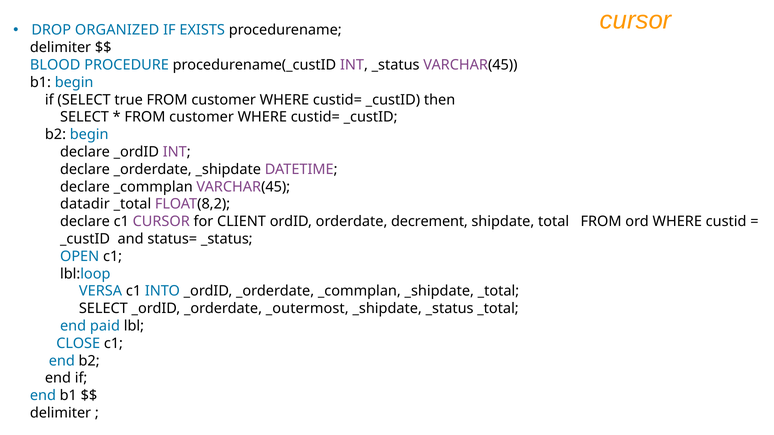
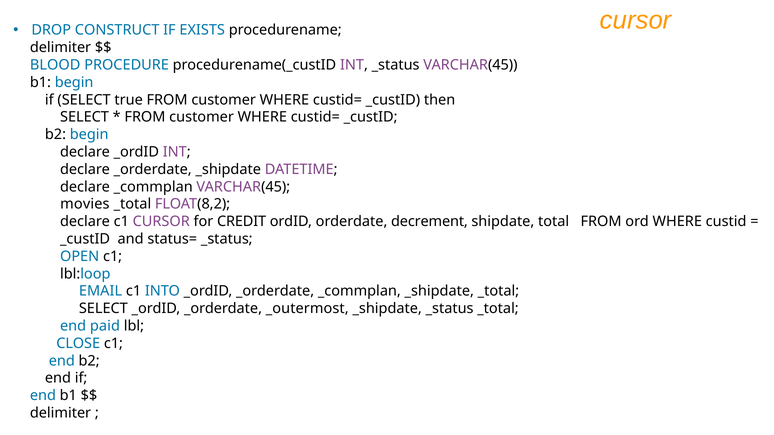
ORGANIZED: ORGANIZED -> CONSTRUCT
datadir: datadir -> movies
CLIENT: CLIENT -> CREDIT
VERSA: VERSA -> EMAIL
